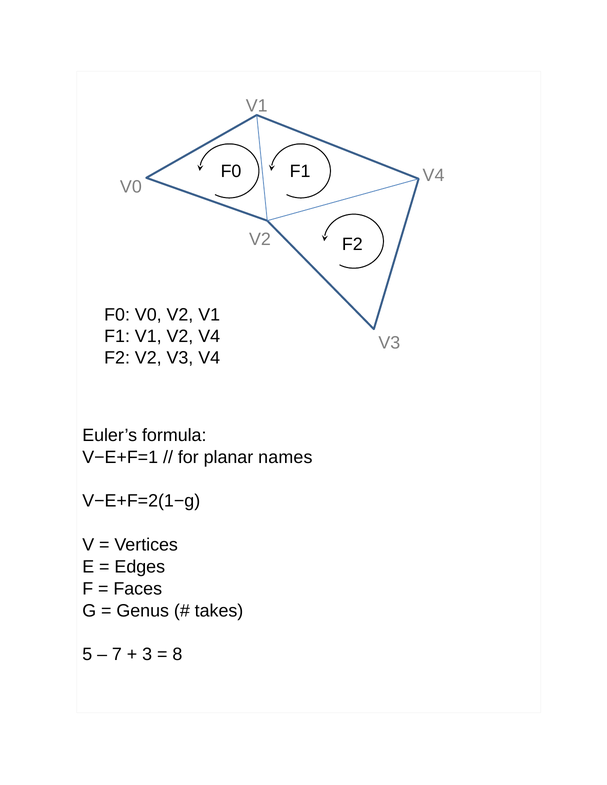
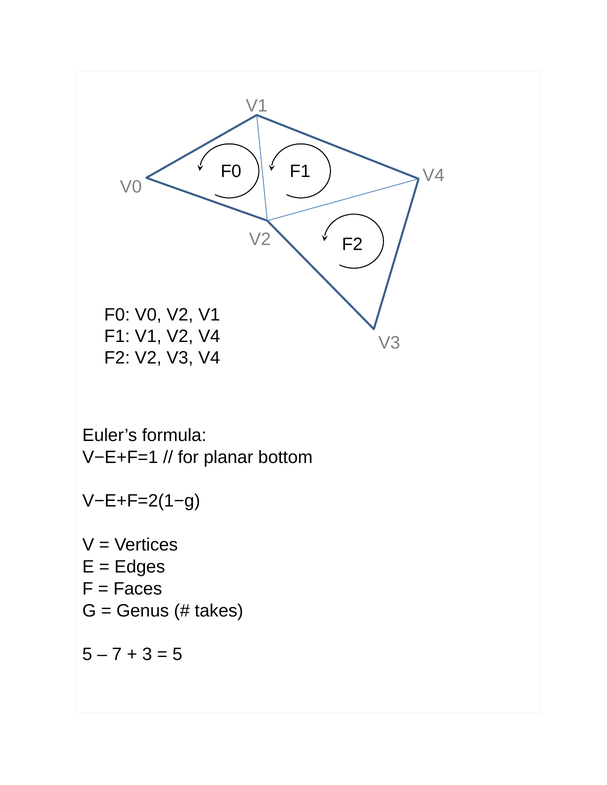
names: names -> bottom
8 at (177, 655): 8 -> 5
